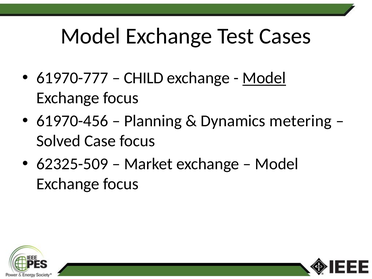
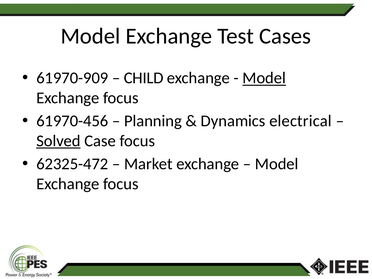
61970-777: 61970-777 -> 61970-909
metering: metering -> electrical
Solved underline: none -> present
62325-509: 62325-509 -> 62325-472
